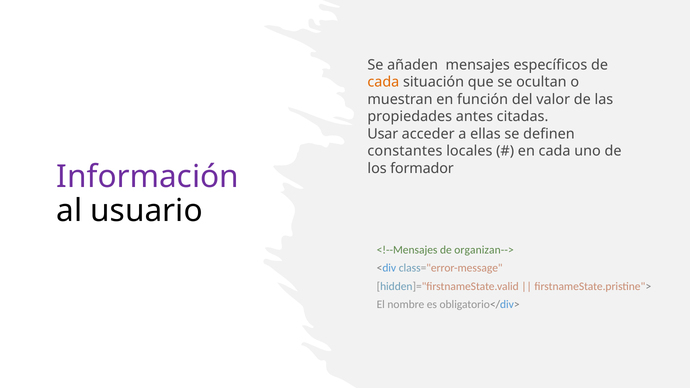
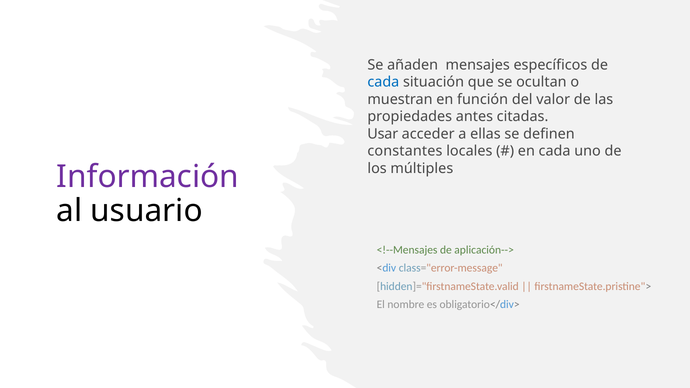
cada at (383, 82) colour: orange -> blue
formador: formador -> múltiples
organizan-->: organizan--> -> aplicación-->
